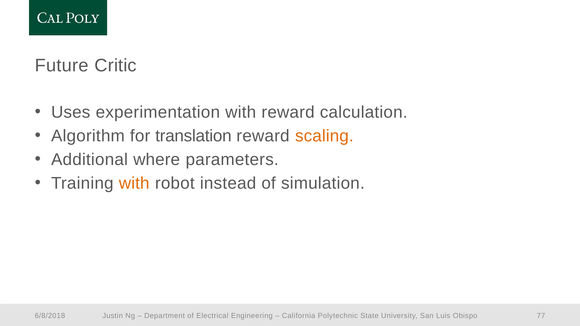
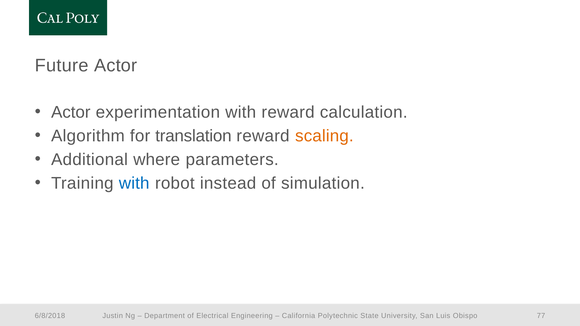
Future Critic: Critic -> Actor
Uses at (71, 112): Uses -> Actor
with at (134, 183) colour: orange -> blue
